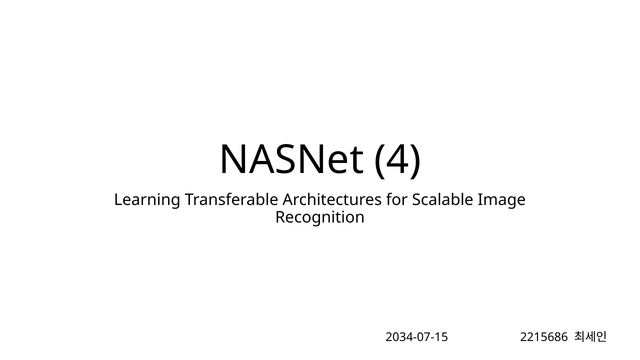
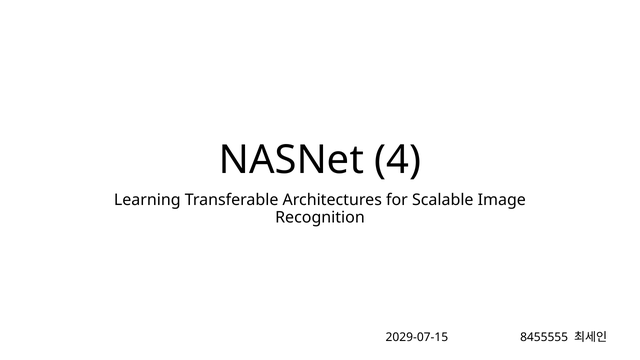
2034-07-15: 2034-07-15 -> 2029-07-15
2215686: 2215686 -> 8455555
